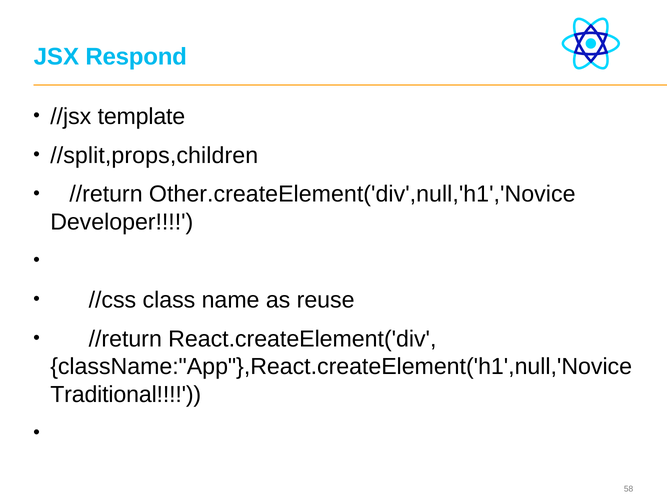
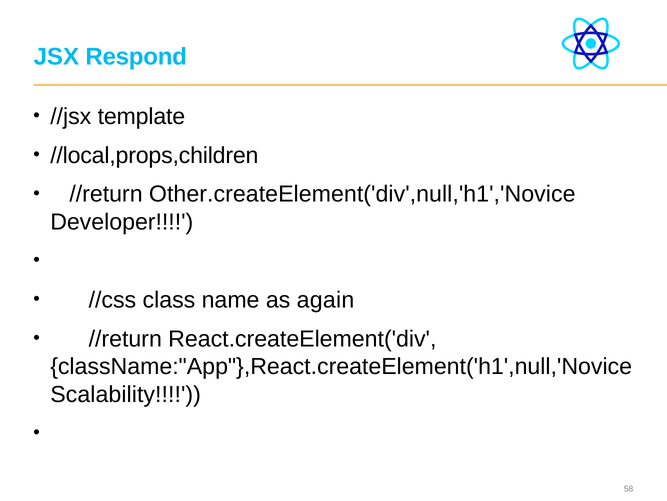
//split,props,children: //split,props,children -> //local,props,children
reuse: reuse -> again
Traditional: Traditional -> Scalability
